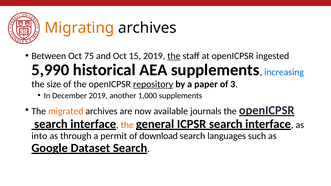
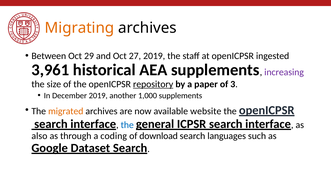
75: 75 -> 29
15: 15 -> 27
the at (174, 56) underline: present -> none
5,990: 5,990 -> 3,961
increasing colour: blue -> purple
journals: journals -> website
the at (127, 125) colour: orange -> blue
into: into -> also
permit: permit -> coding
